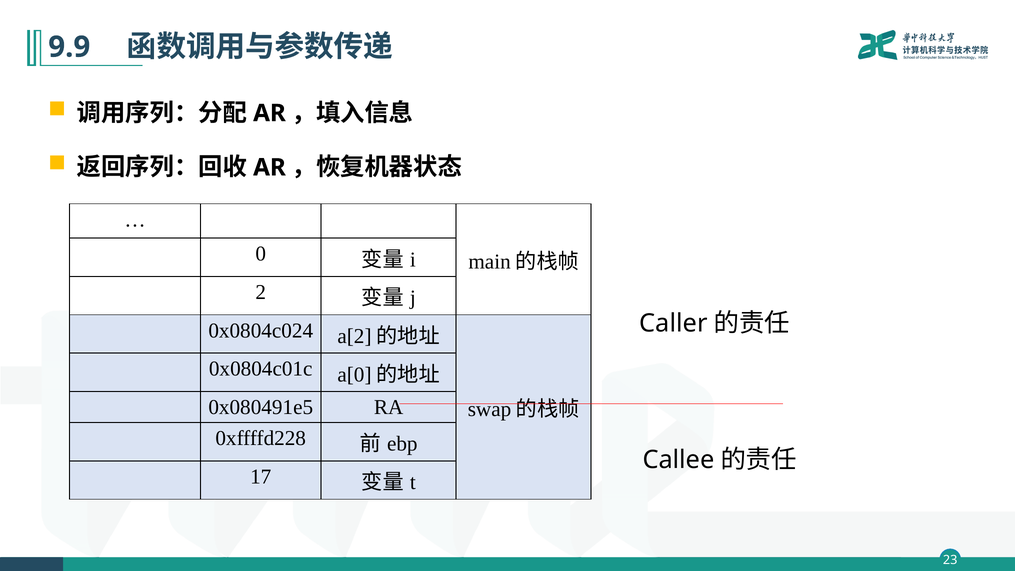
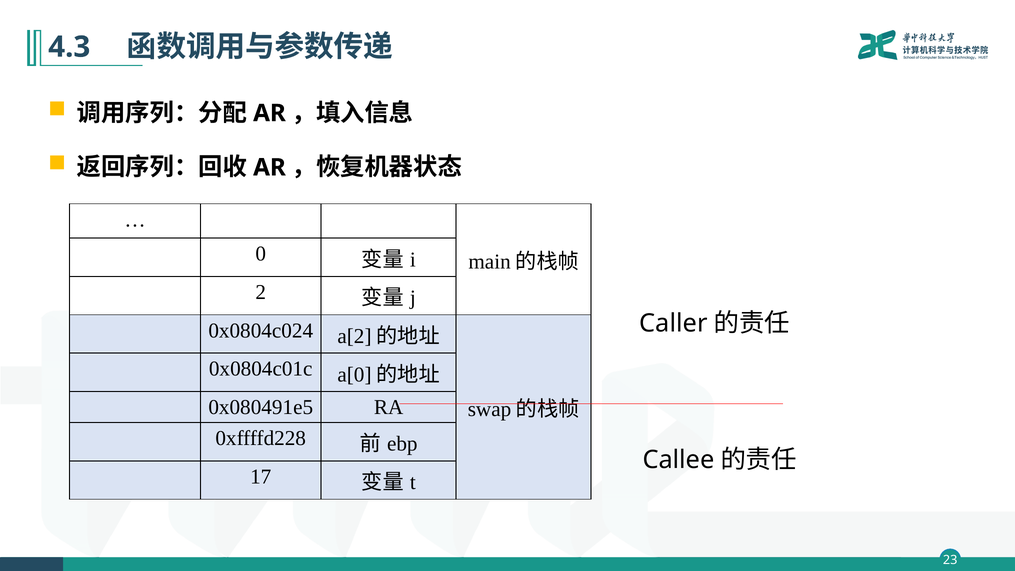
9.9: 9.9 -> 4.3
